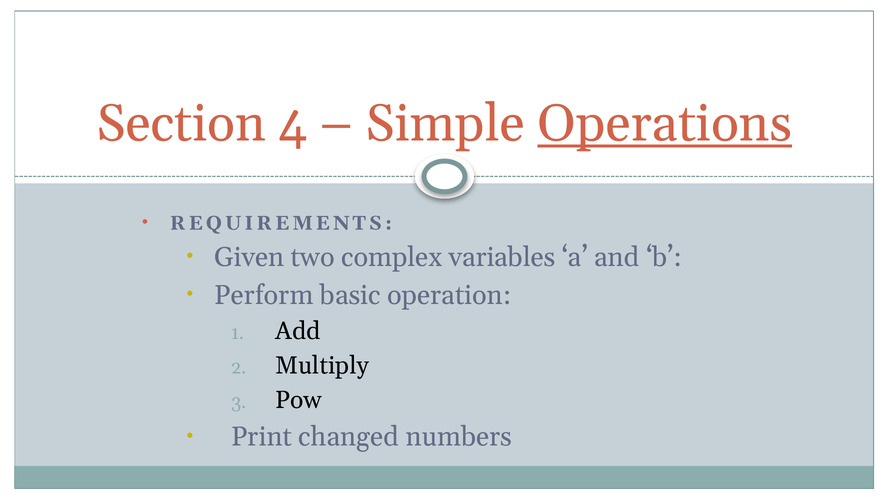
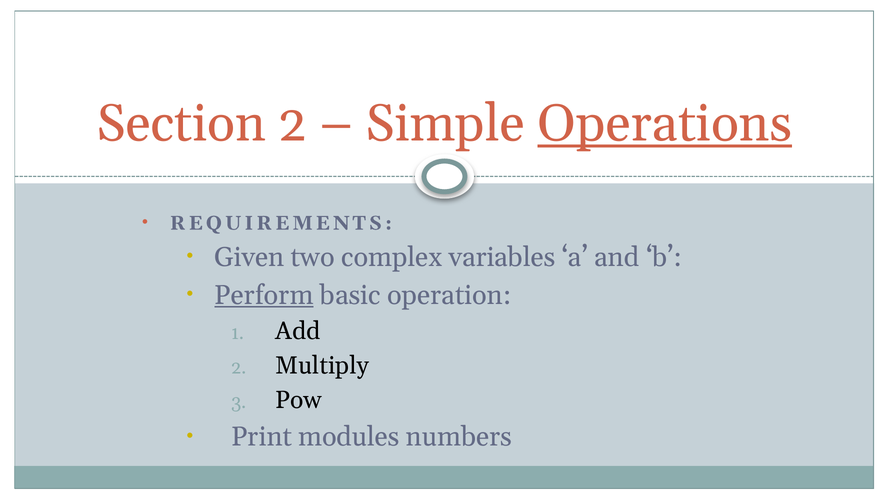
Section 4: 4 -> 2
Perform underline: none -> present
changed: changed -> modules
